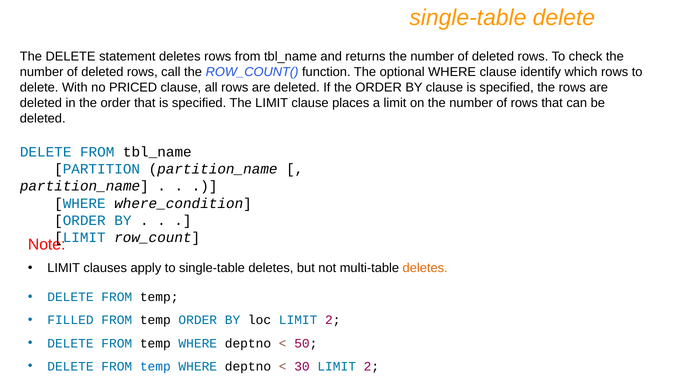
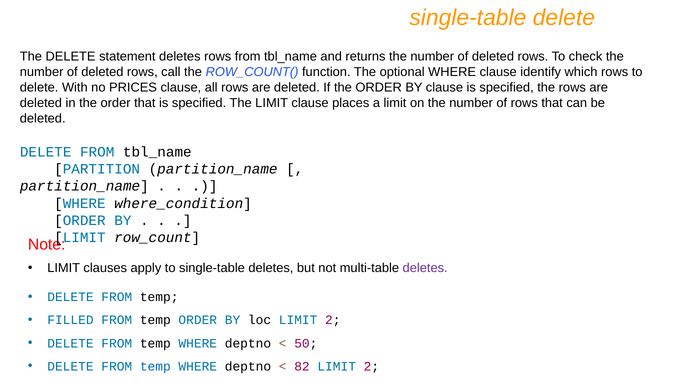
PRICED: PRICED -> PRICES
deletes at (425, 268) colour: orange -> purple
30: 30 -> 82
